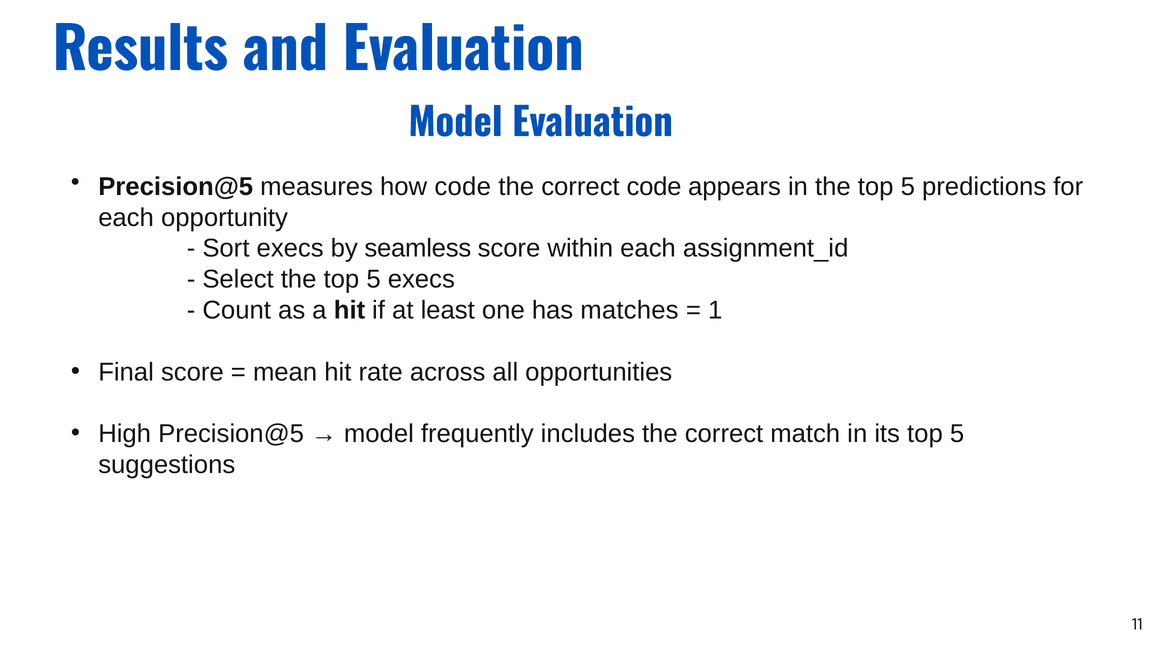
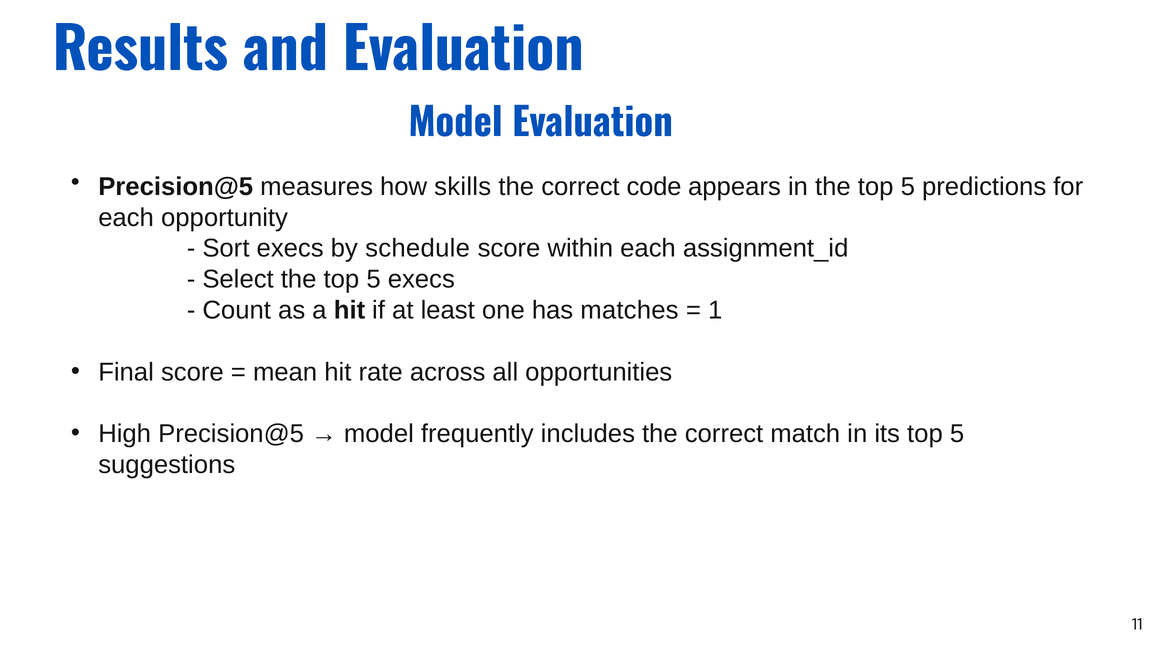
how code: code -> skills
seamless: seamless -> schedule
